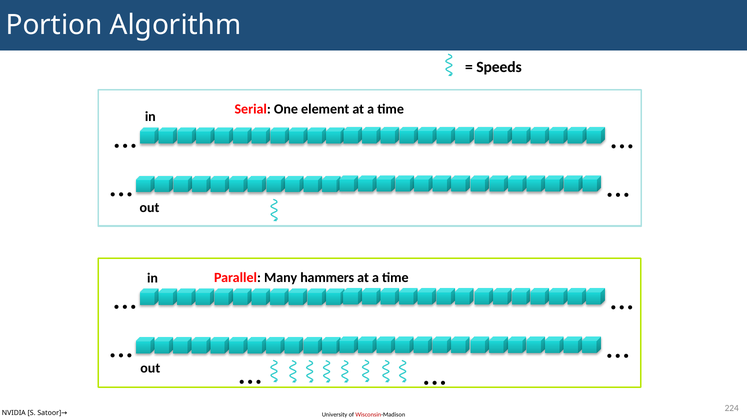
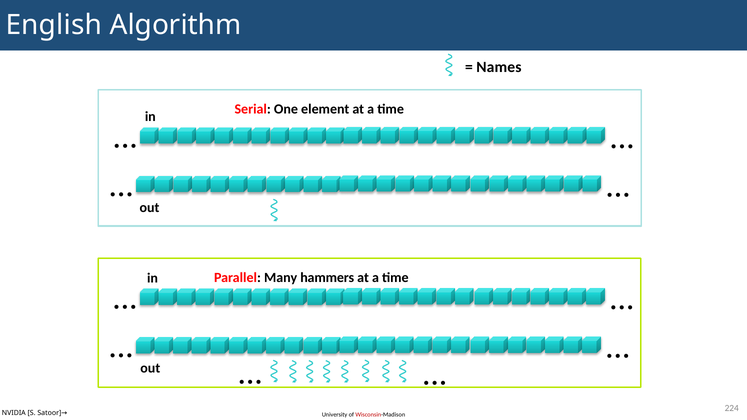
Portion: Portion -> English
Speeds: Speeds -> Names
